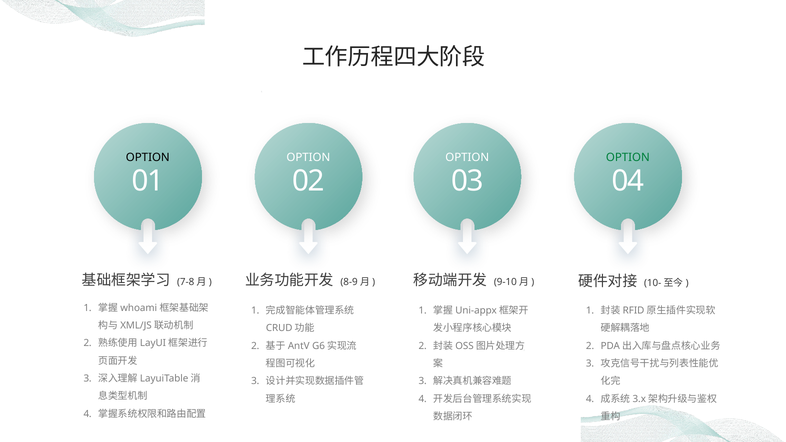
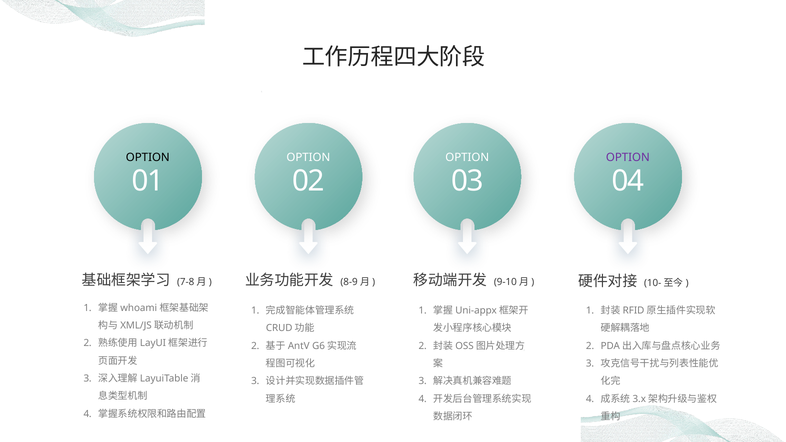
OPTION at (628, 157) colour: green -> purple
